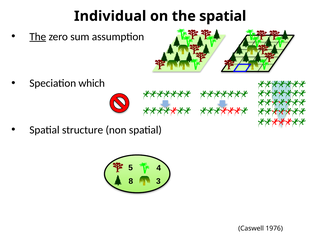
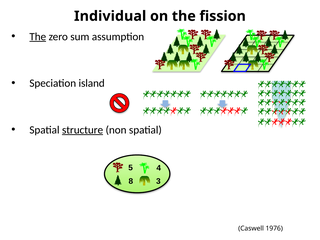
the spatial: spatial -> fission
which: which -> island
structure underline: none -> present
